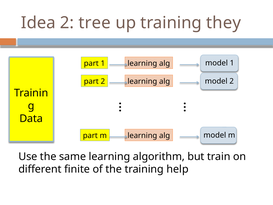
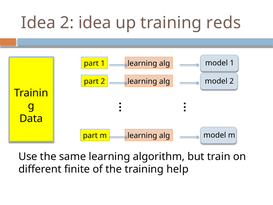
2 tree: tree -> idea
they: they -> reds
